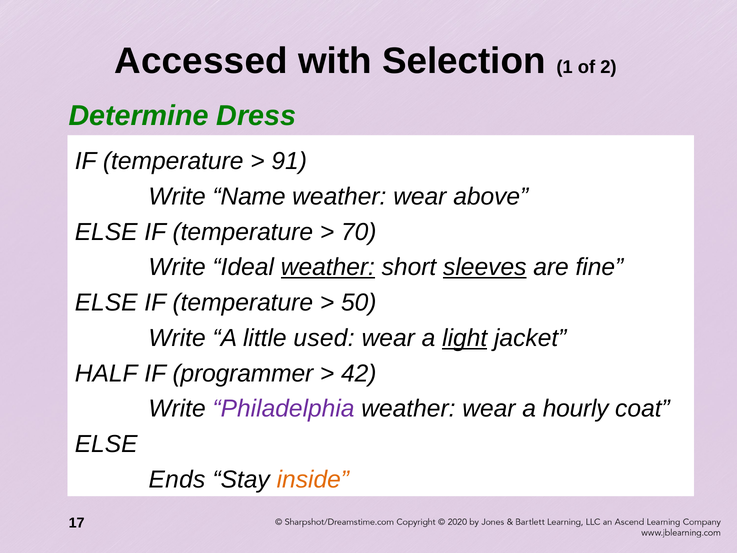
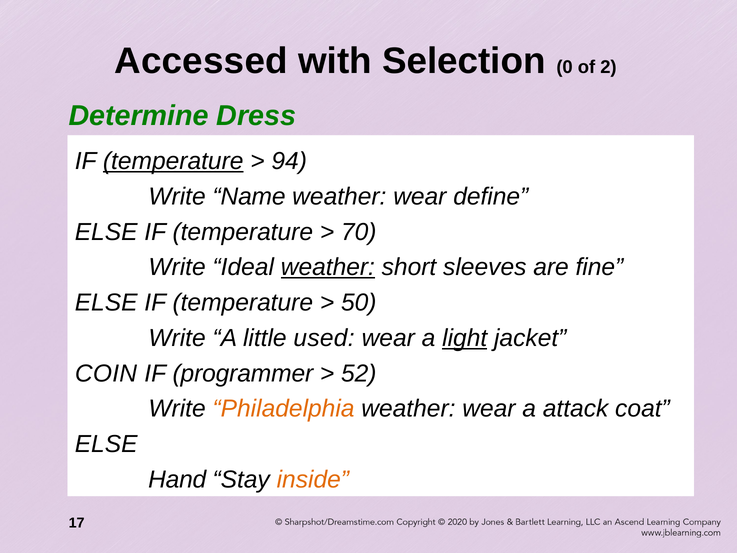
1: 1 -> 0
temperature at (173, 161) underline: none -> present
91: 91 -> 94
above: above -> define
sleeves underline: present -> none
HALF: HALF -> COIN
42: 42 -> 52
Philadelphia colour: purple -> orange
hourly: hourly -> attack
Ends: Ends -> Hand
